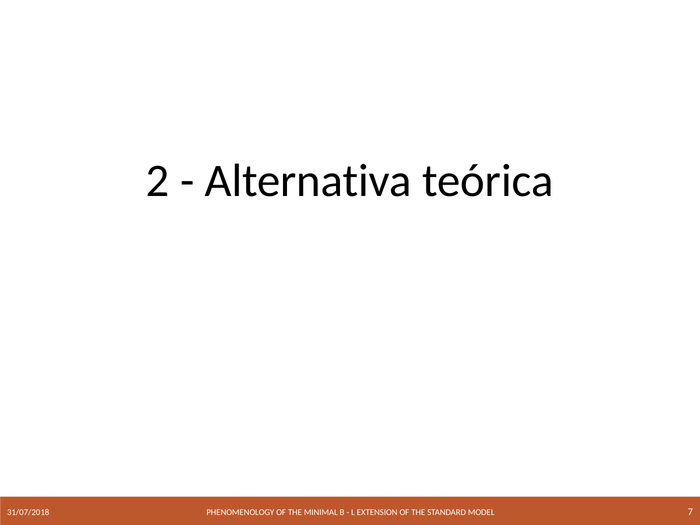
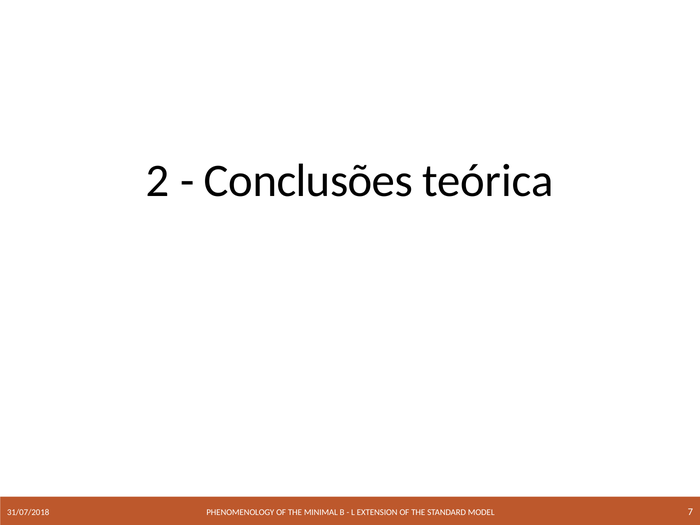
Alternativa: Alternativa -> Conclusões
